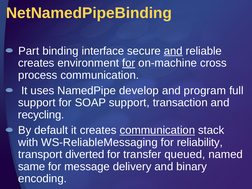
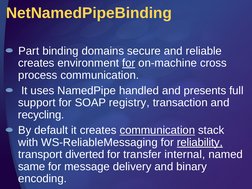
interface: interface -> domains
and at (173, 51) underline: present -> none
develop: develop -> handled
program: program -> presents
SOAP support: support -> registry
reliability underline: none -> present
queued: queued -> internal
